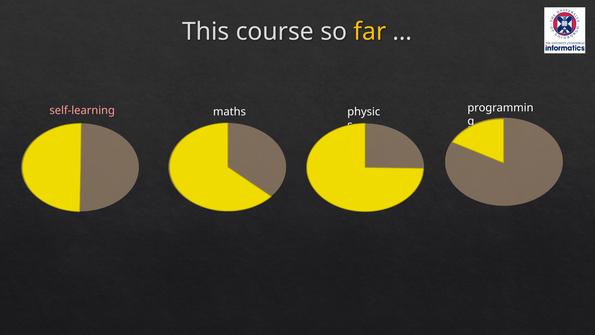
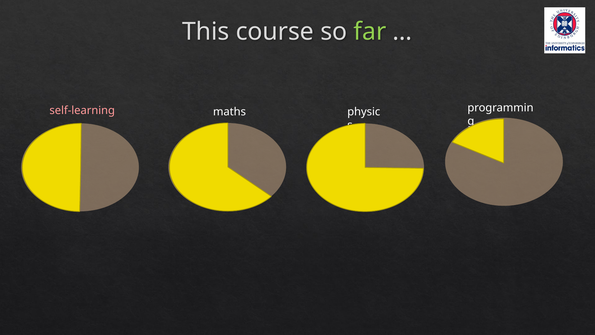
far colour: yellow -> light green
